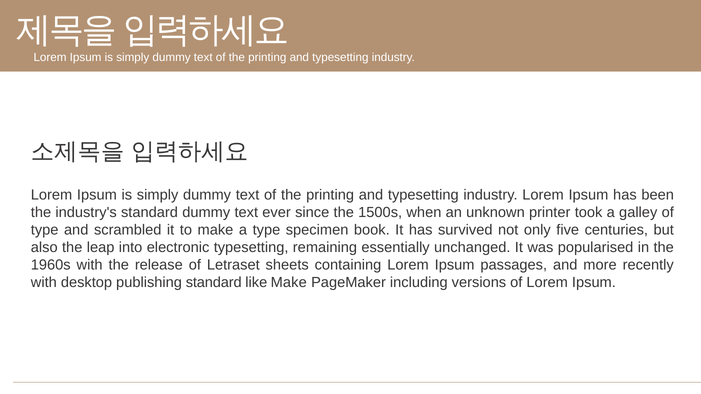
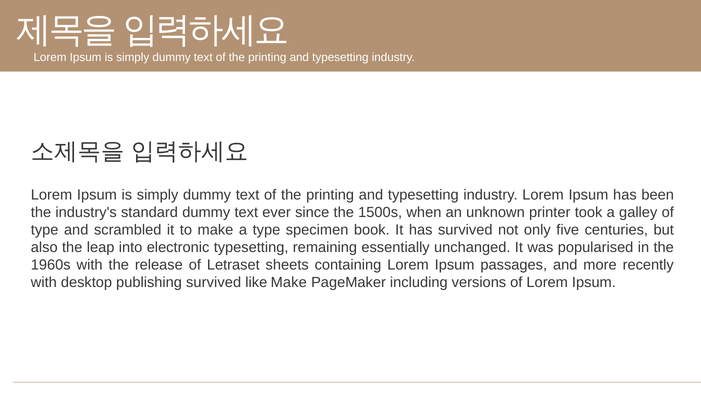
publishing standard: standard -> survived
